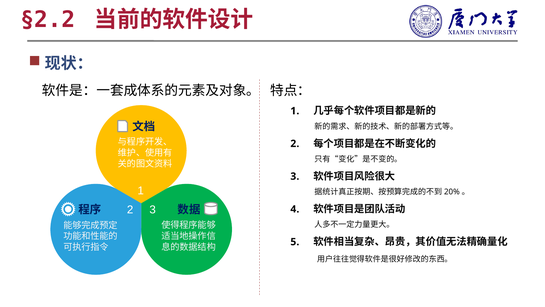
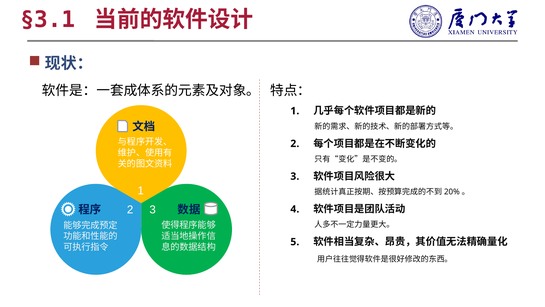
§2.2: §2.2 -> §3.1
